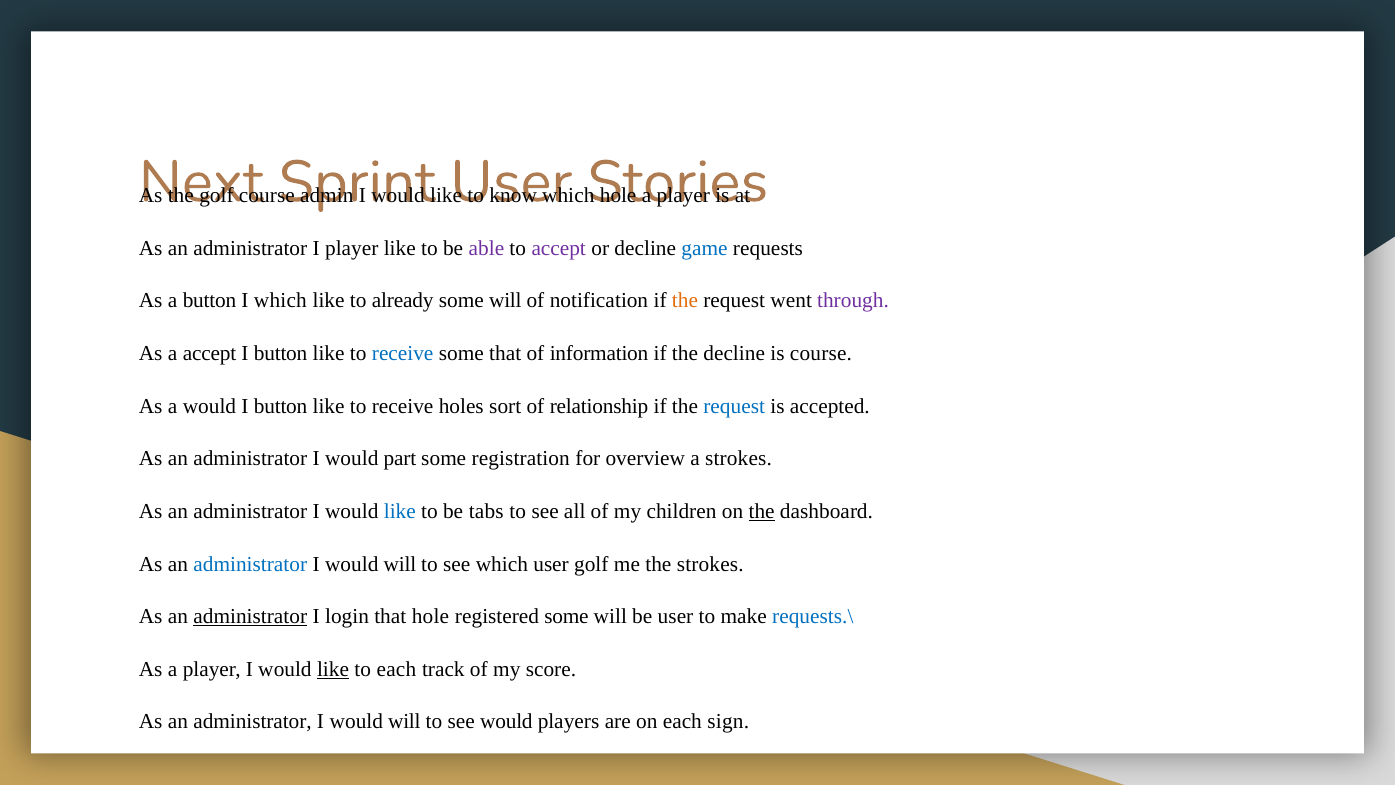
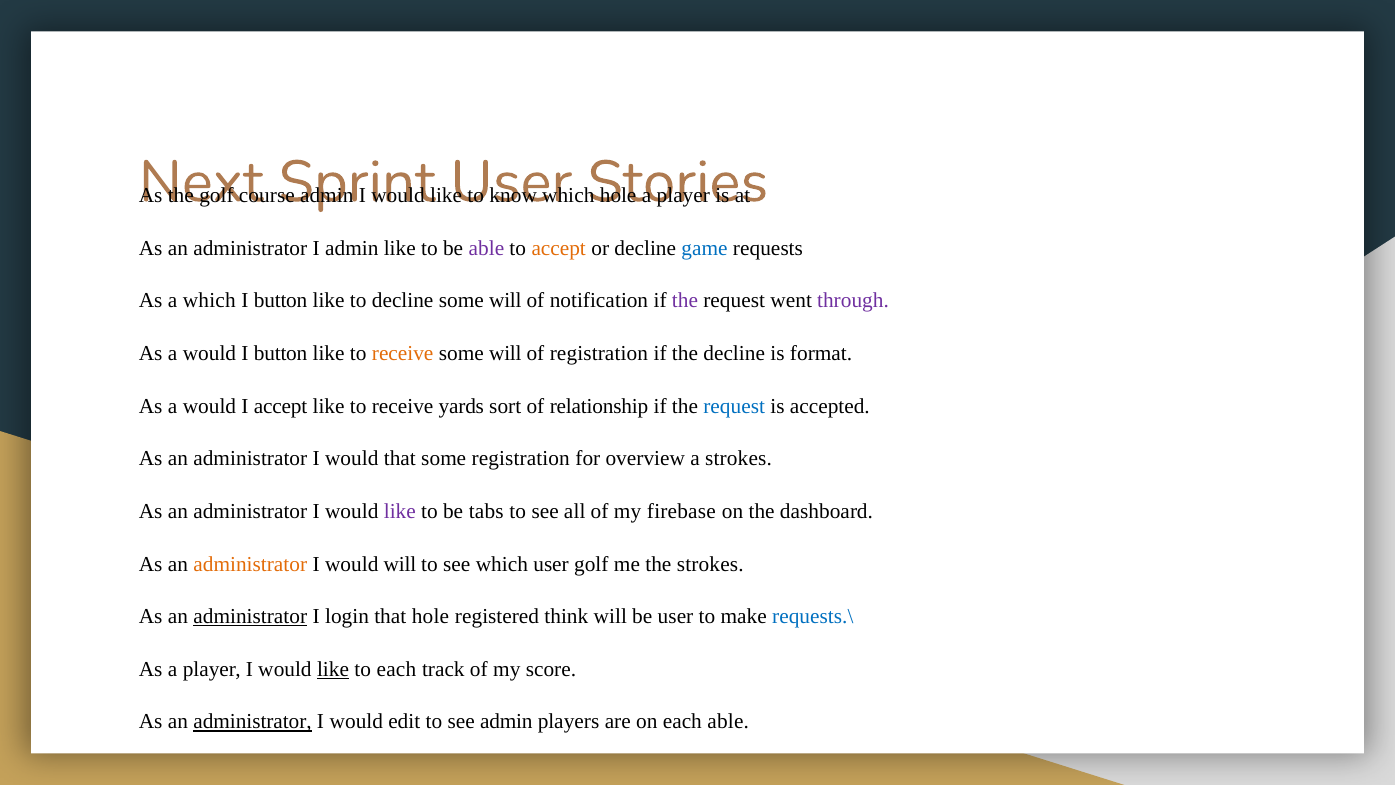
I player: player -> admin
accept at (559, 248) colour: purple -> orange
a button: button -> which
which at (280, 301): which -> button
to already: already -> decline
the at (685, 301) colour: orange -> purple
accept at (210, 353): accept -> would
receive at (403, 353) colour: blue -> orange
that at (505, 353): that -> will
of information: information -> registration
is course: course -> format
button at (281, 406): button -> accept
holes: holes -> yards
would part: part -> that
like at (400, 511) colour: blue -> purple
children: children -> firebase
the at (762, 511) underline: present -> none
administrator at (250, 564) colour: blue -> orange
registered some: some -> think
administrator at (253, 722) underline: none -> present
will at (404, 722): will -> edit
see would: would -> admin
each sign: sign -> able
